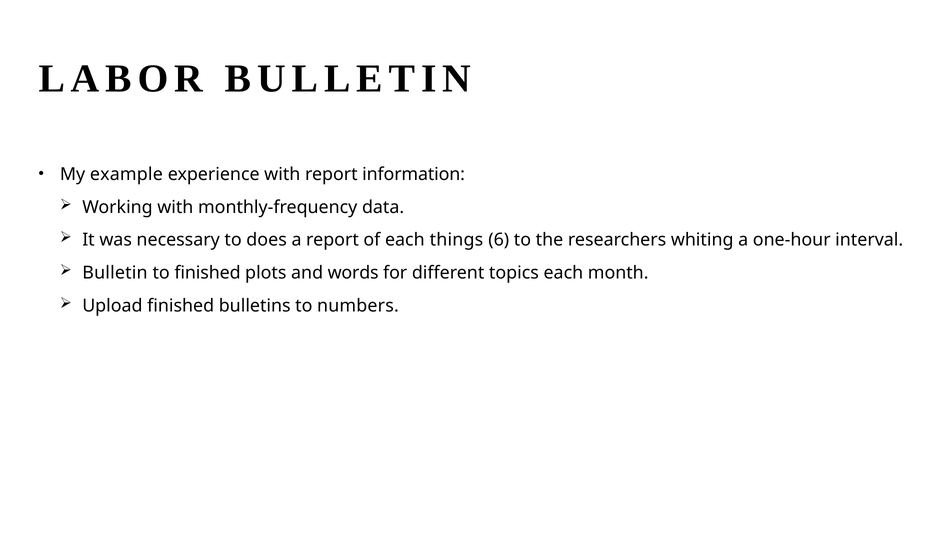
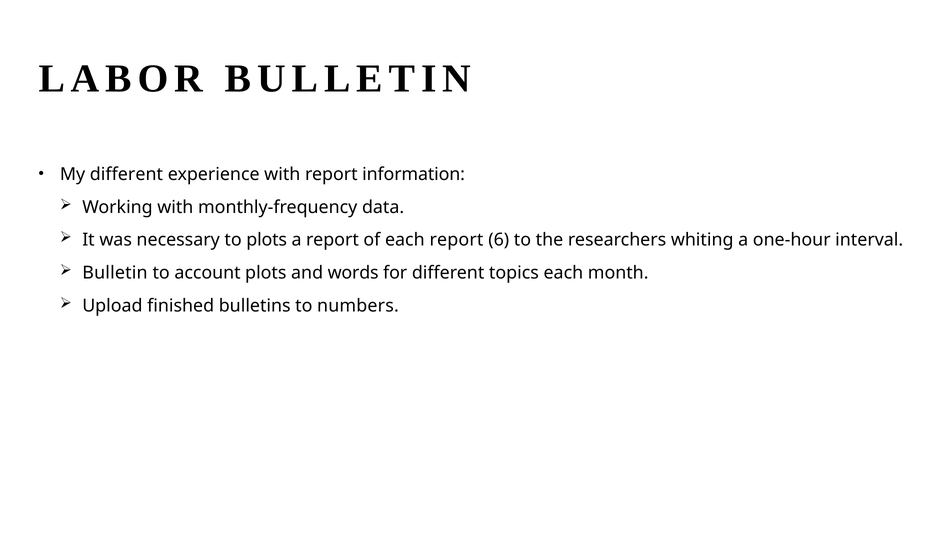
My example: example -> different
to does: does -> plots
each things: things -> report
to finished: finished -> account
